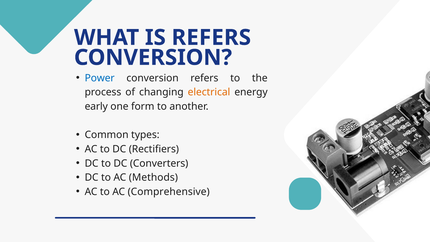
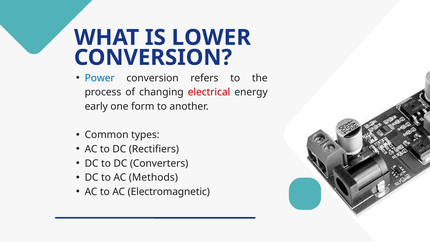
IS REFERS: REFERS -> LOWER
electrical colour: orange -> red
Comprehensive: Comprehensive -> Electromagnetic
